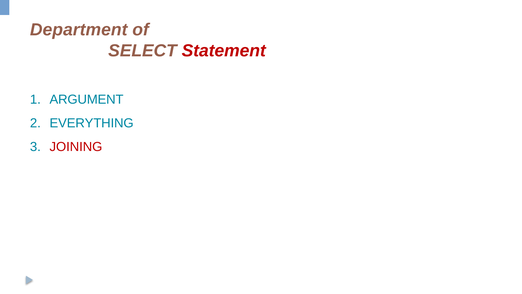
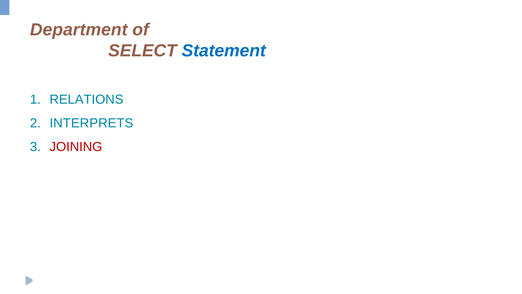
Statement colour: red -> blue
ARGUMENT: ARGUMENT -> RELATIONS
EVERYTHING: EVERYTHING -> INTERPRETS
